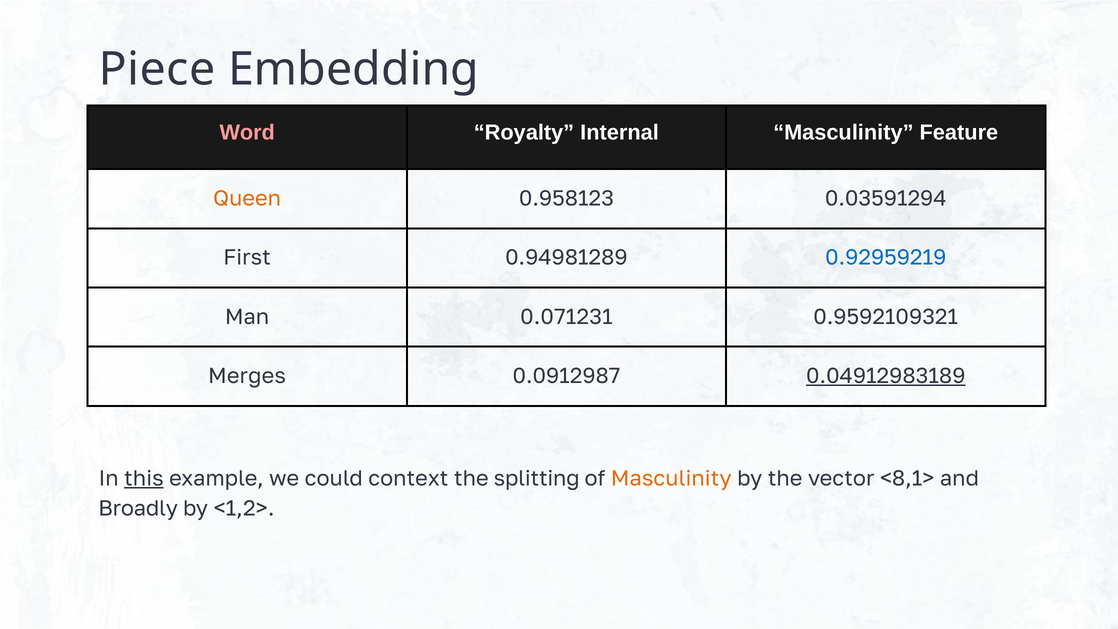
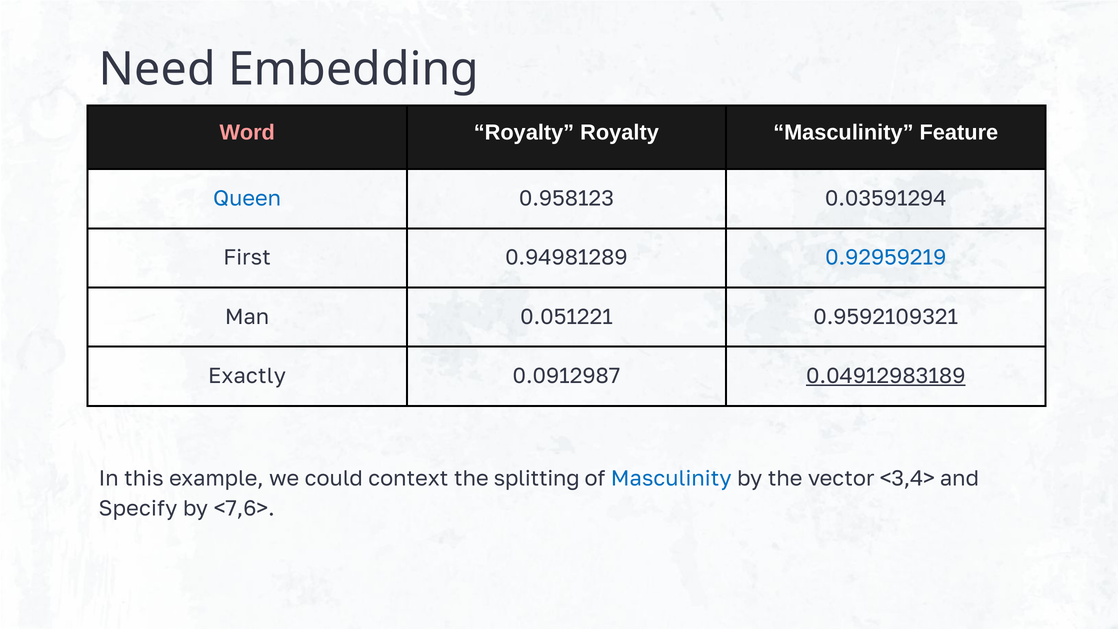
Piece: Piece -> Need
Royalty Internal: Internal -> Royalty
Queen colour: orange -> blue
0.071231: 0.071231 -> 0.051221
Merges: Merges -> Exactly
this underline: present -> none
Masculinity at (671, 478) colour: orange -> blue
<8,1>: <8,1> -> <3,4>
Broadly: Broadly -> Specify
<1,2>: <1,2> -> <7,6>
